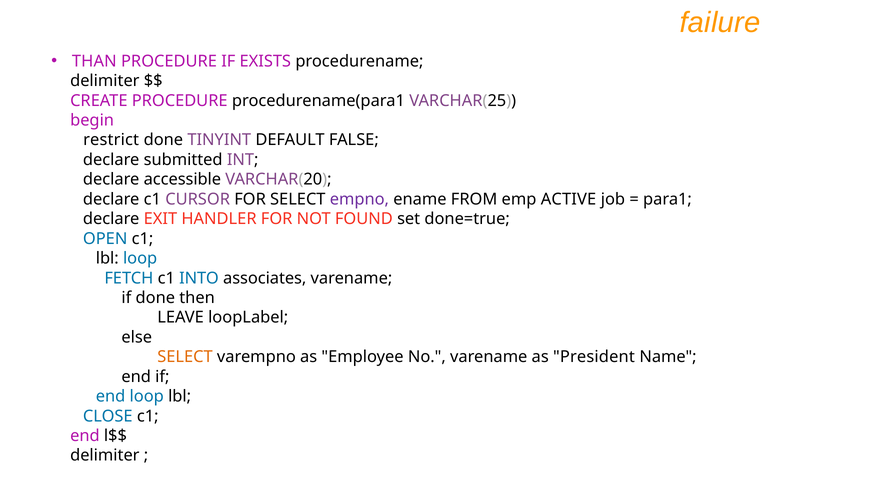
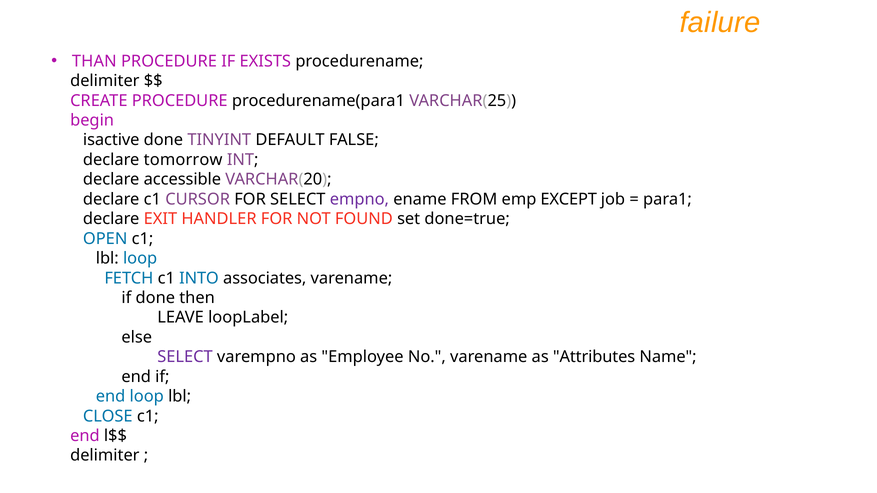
restrict: restrict -> isactive
submitted: submitted -> tomorrow
ACTIVE: ACTIVE -> EXCEPT
SELECT at (185, 357) colour: orange -> purple
President: President -> Attributes
